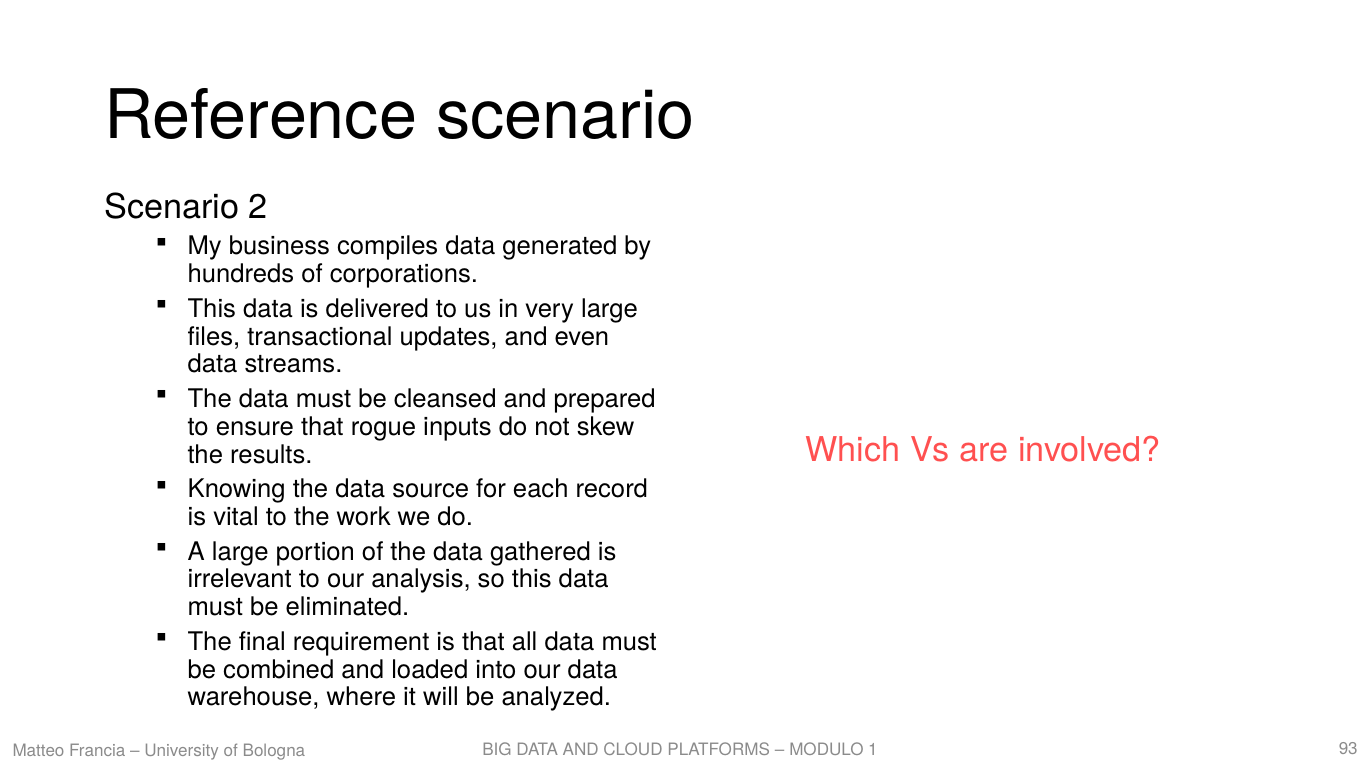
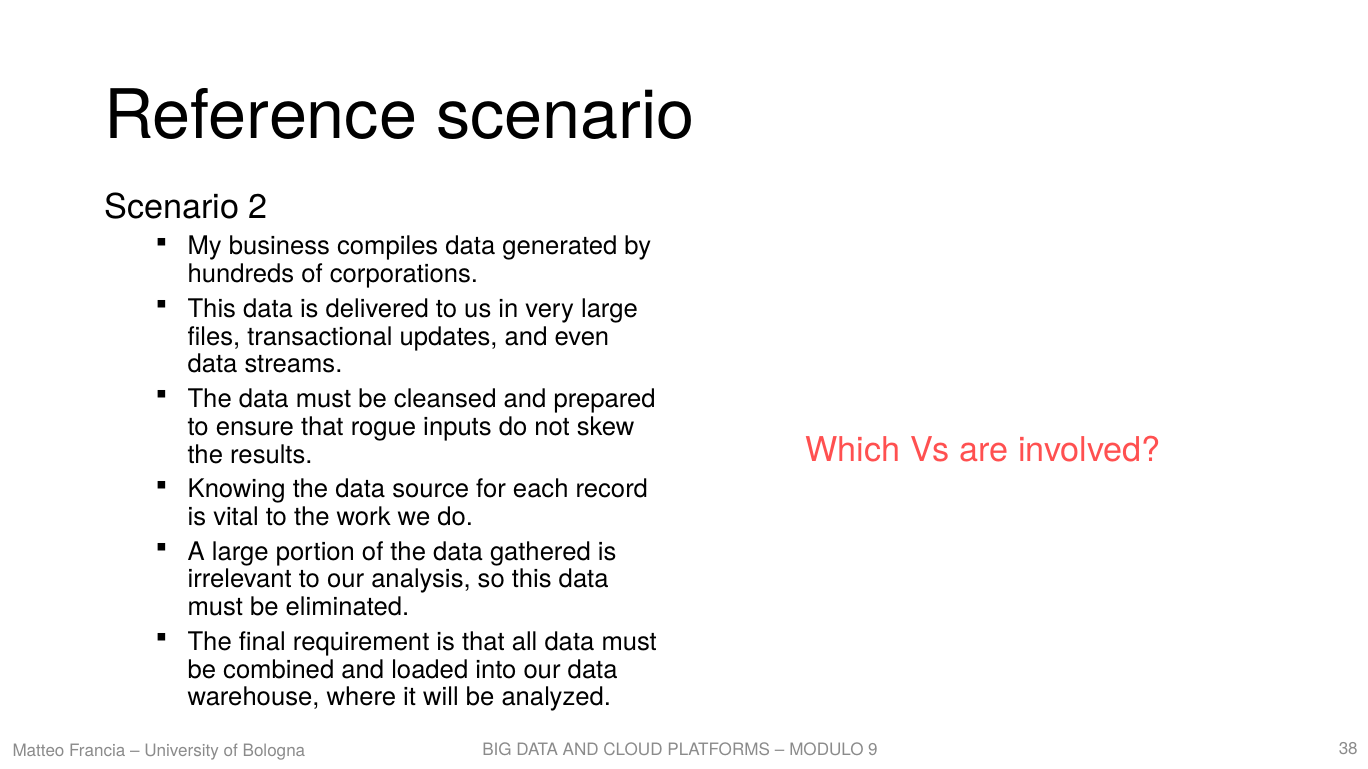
1: 1 -> 9
93: 93 -> 38
